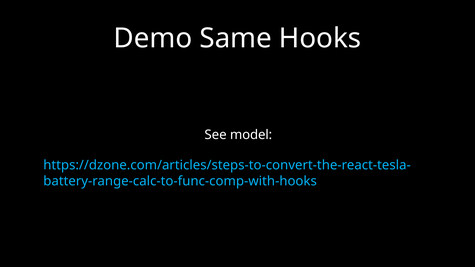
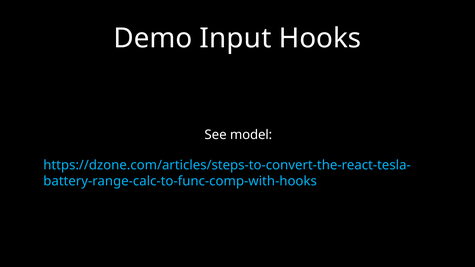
Same: Same -> Input
